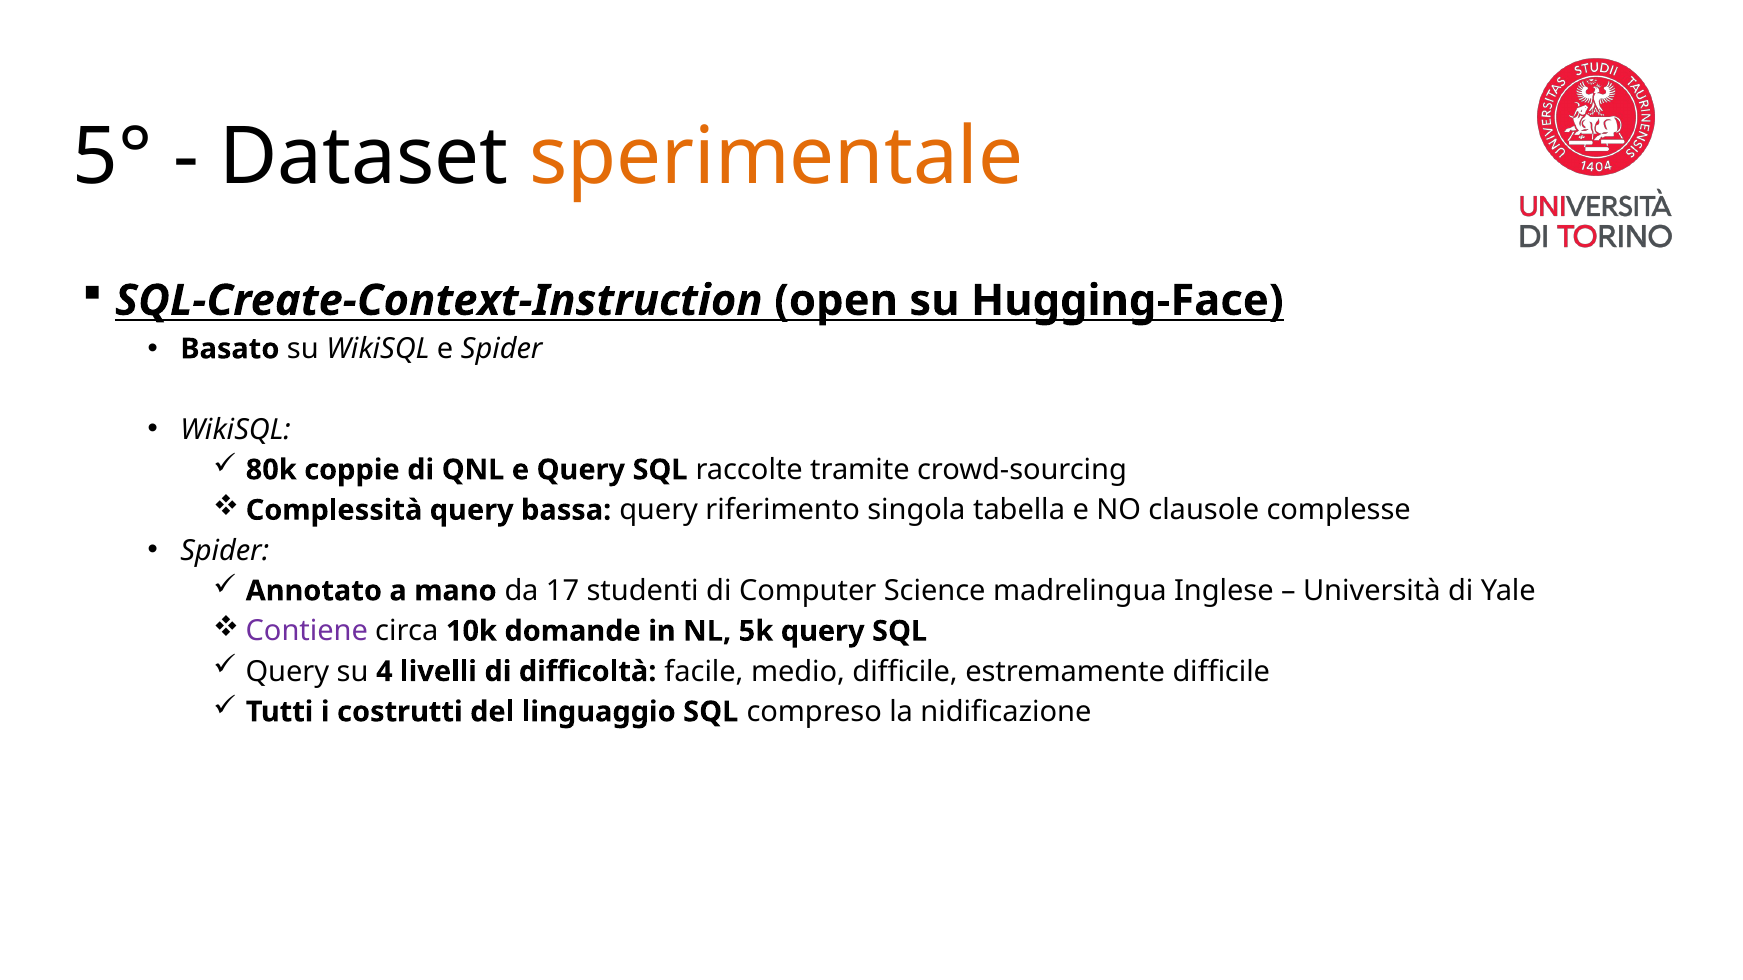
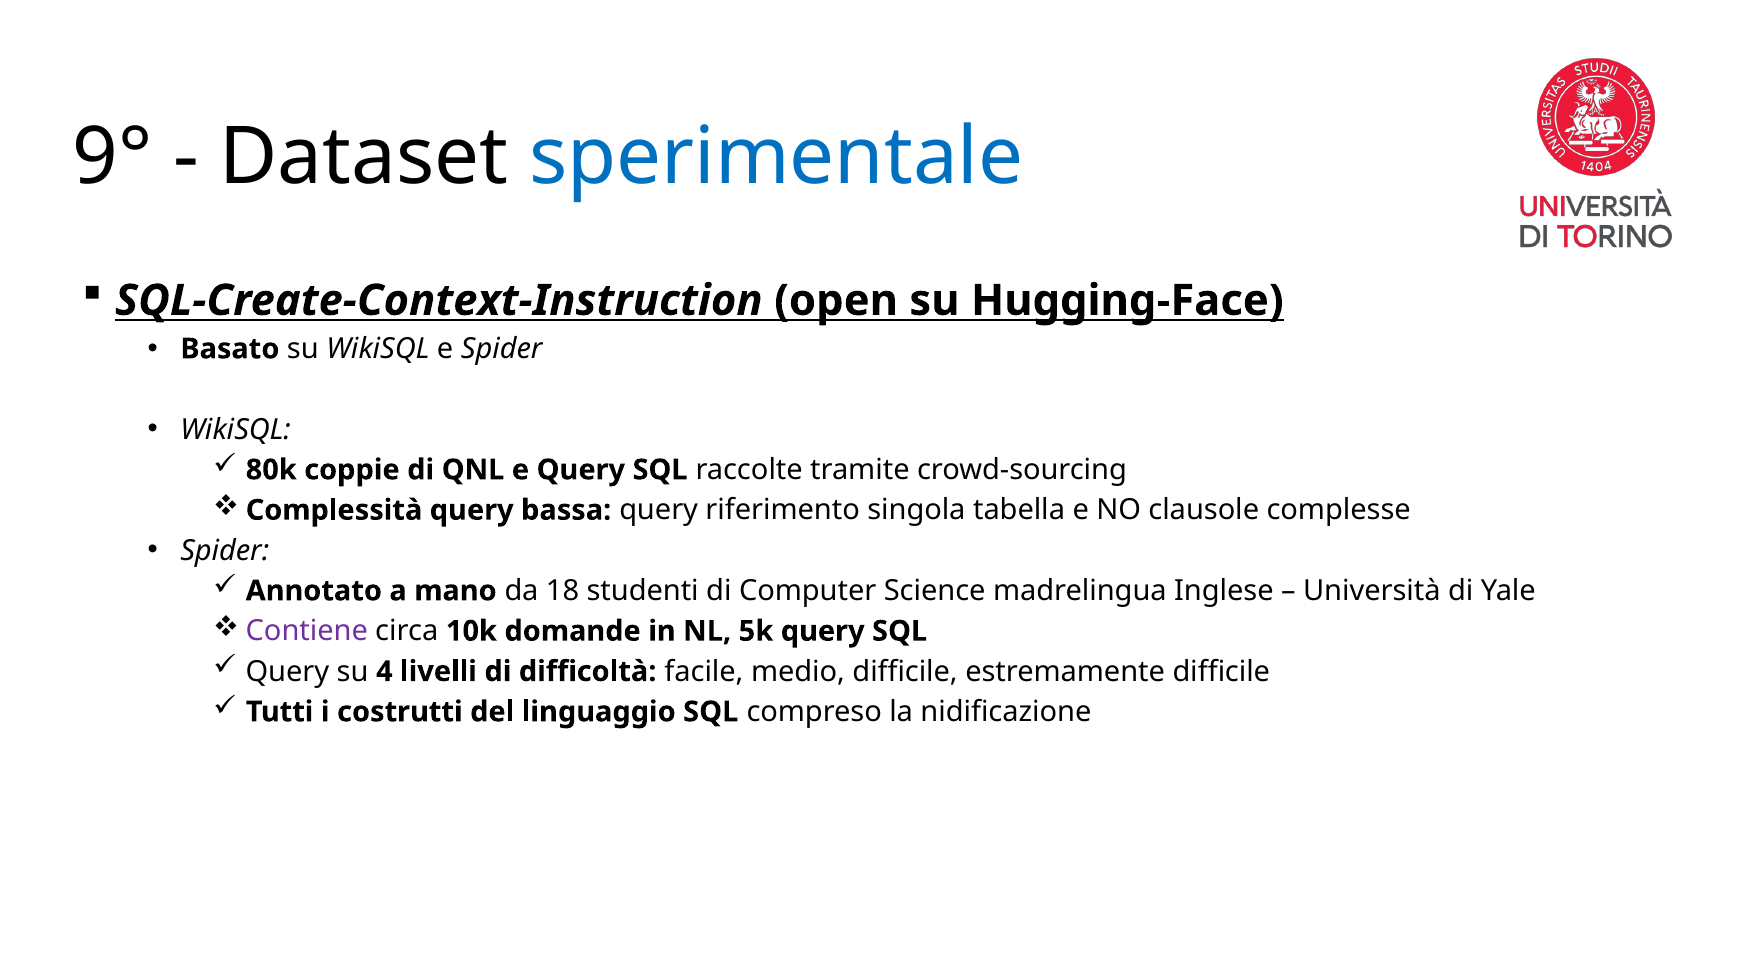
5°: 5° -> 9°
sperimentale colour: orange -> blue
17: 17 -> 18
